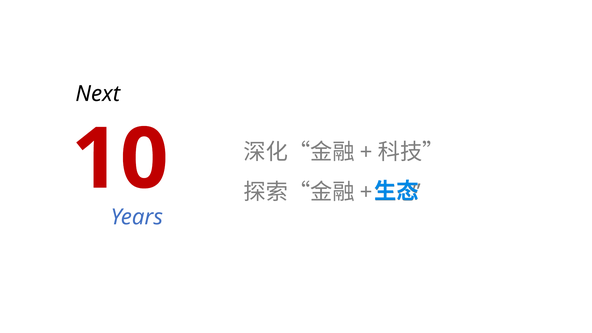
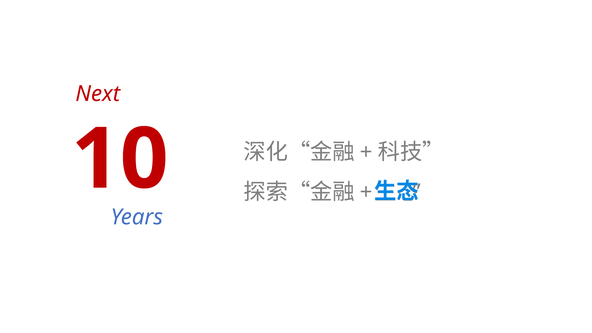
Next colour: black -> red
